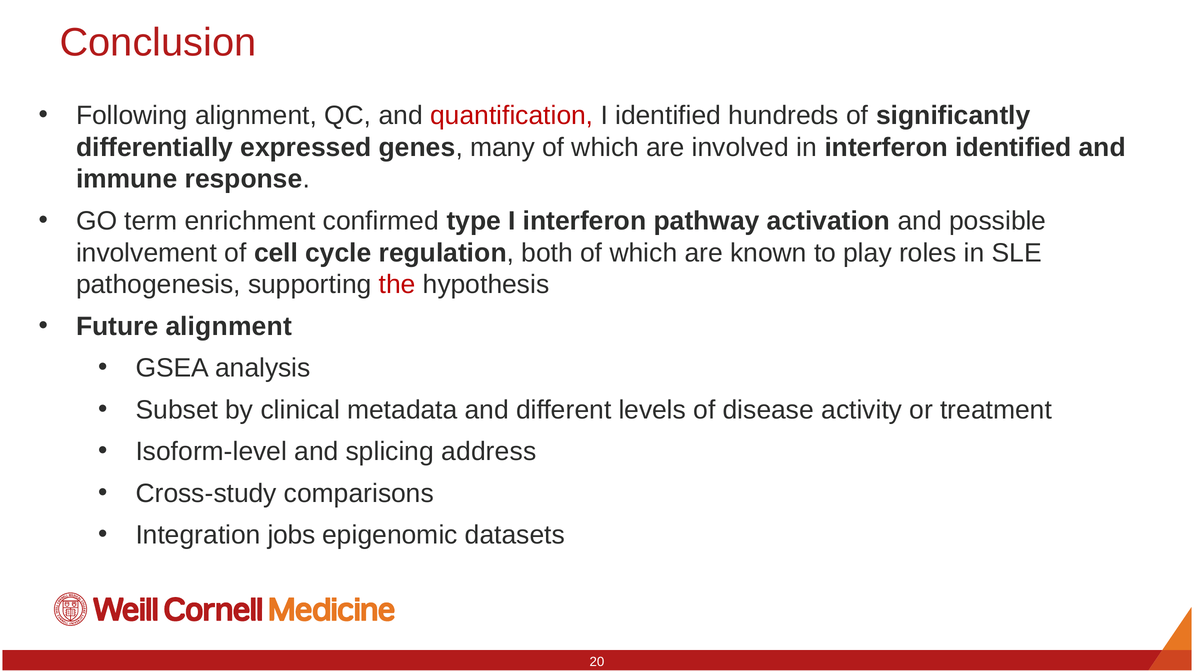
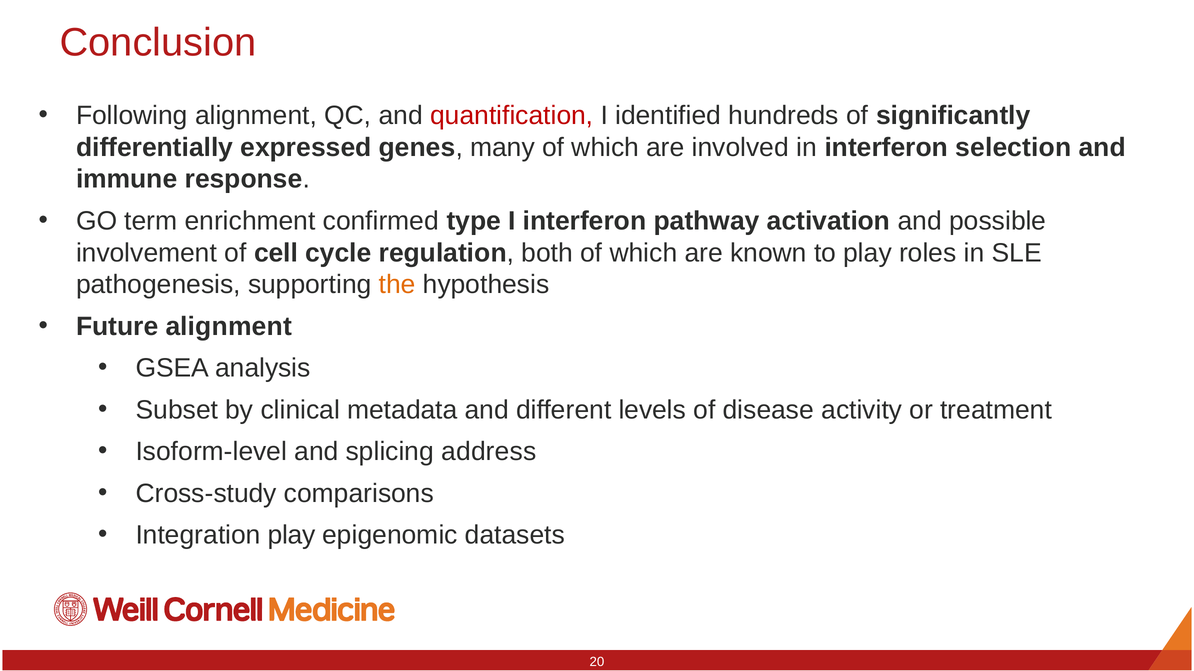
interferon identified: identified -> selection
the colour: red -> orange
Integration jobs: jobs -> play
